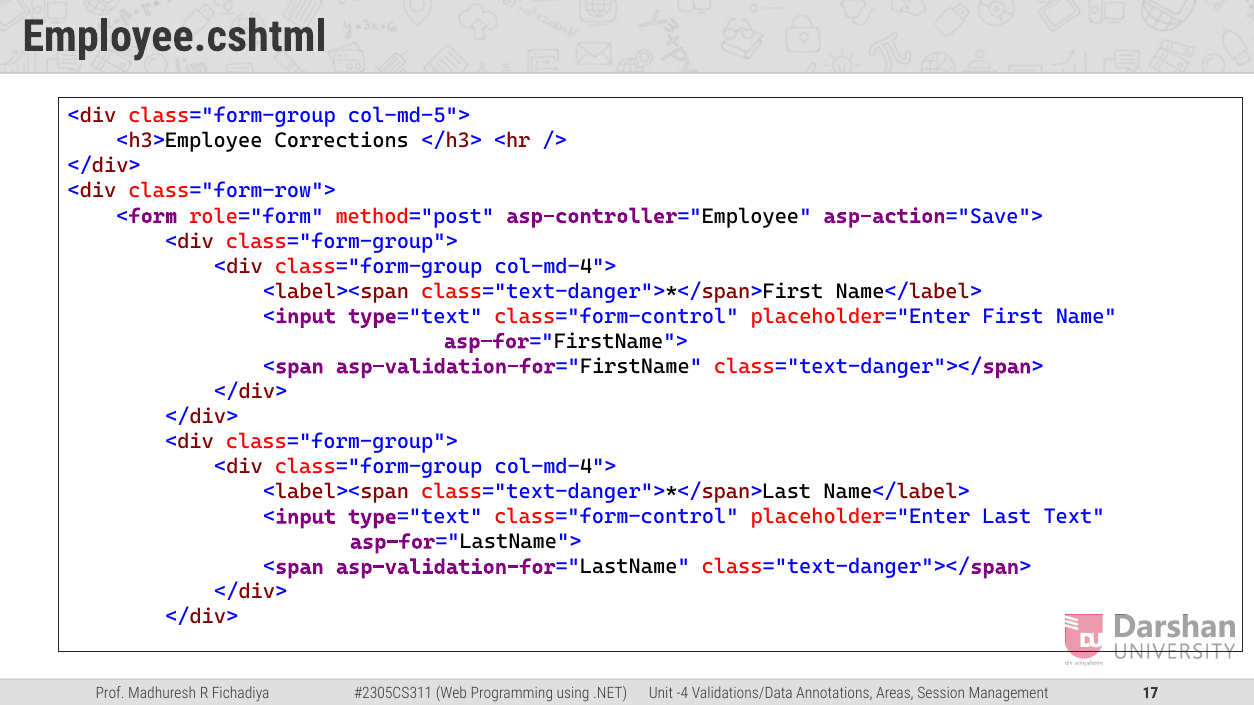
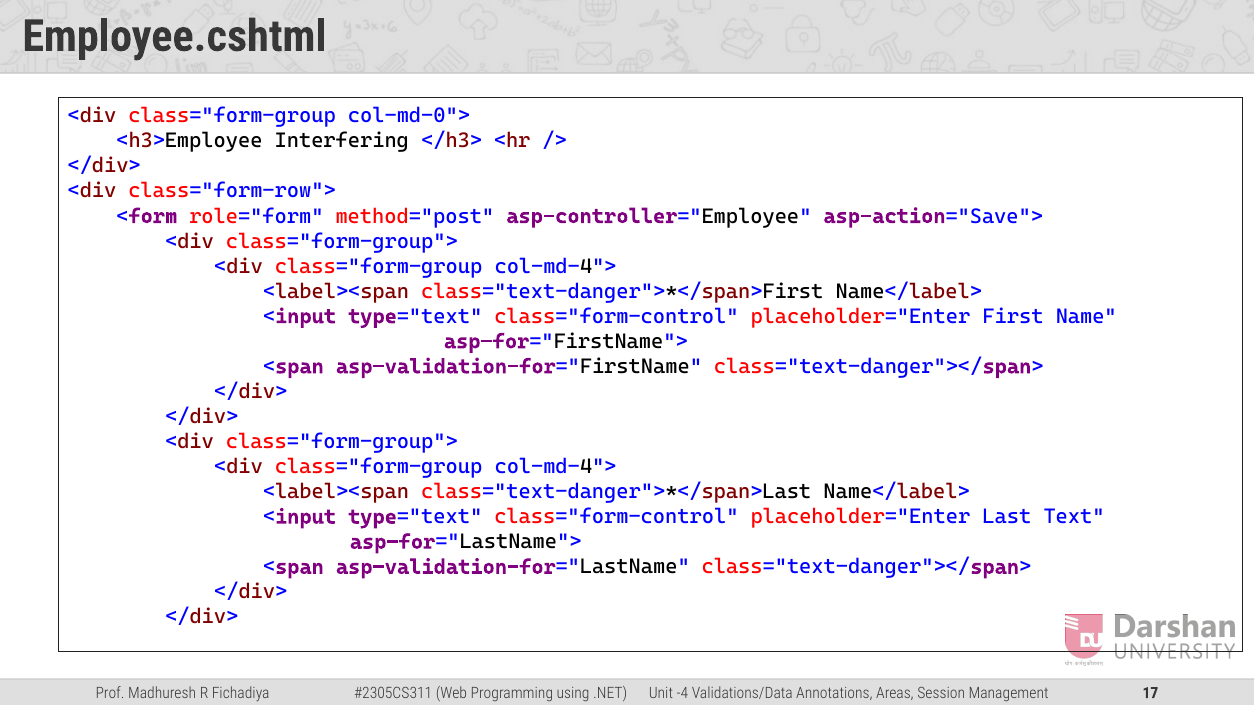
col-md-5">: col-md-5"> -> col-md-0">
Corrections: Corrections -> Interfering
